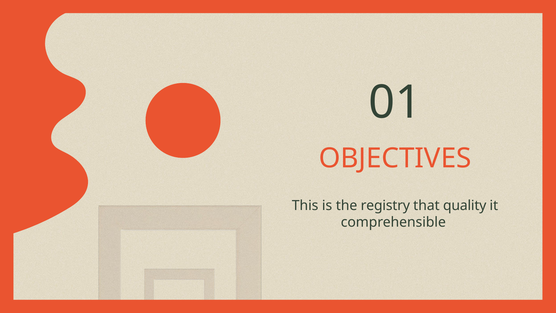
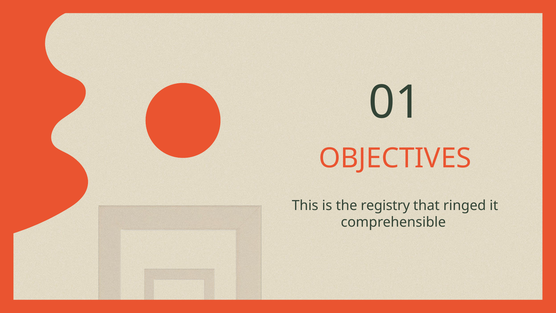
quality: quality -> ringed
